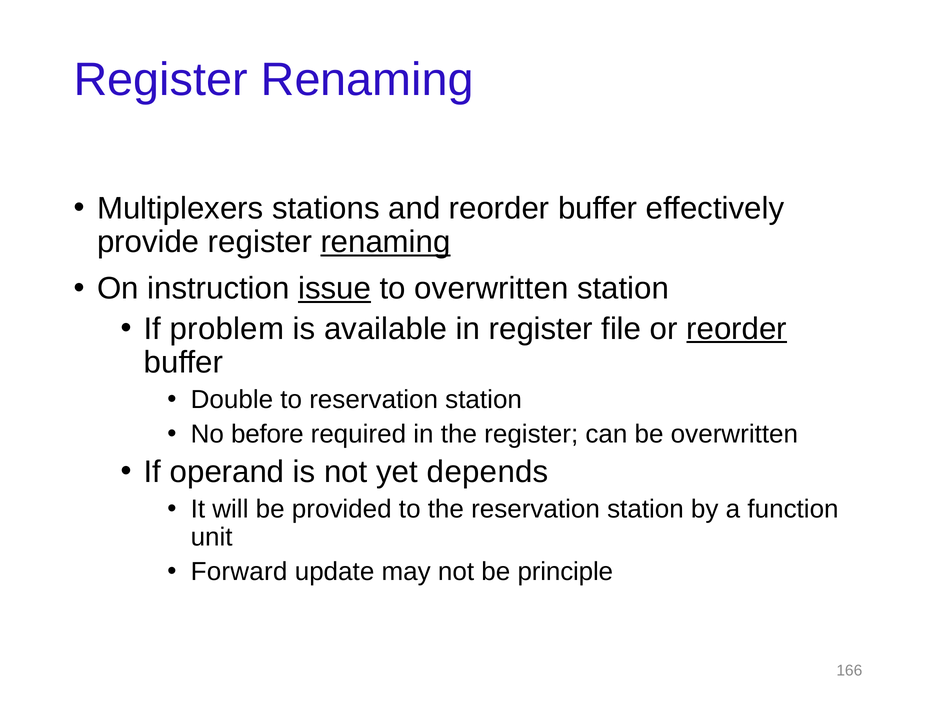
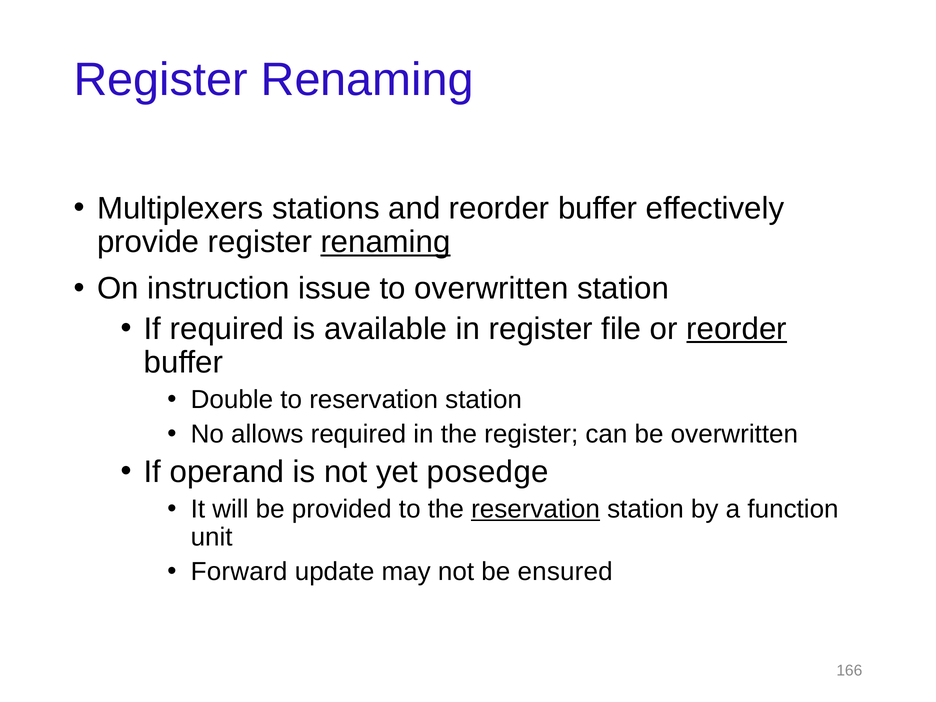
issue underline: present -> none
If problem: problem -> required
before: before -> allows
depends: depends -> posedge
reservation at (536, 509) underline: none -> present
principle: principle -> ensured
